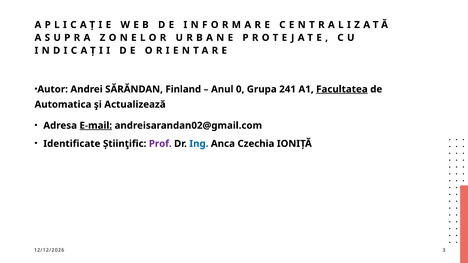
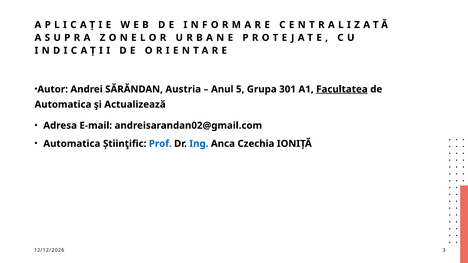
Finland: Finland -> Austria
0: 0 -> 5
241: 241 -> 301
E-mail underline: present -> none
Identificate at (72, 144): Identificate -> Automatica
Prof colour: purple -> blue
